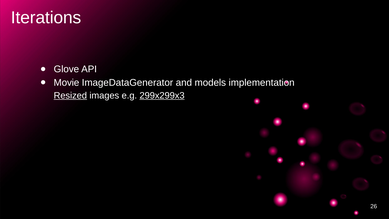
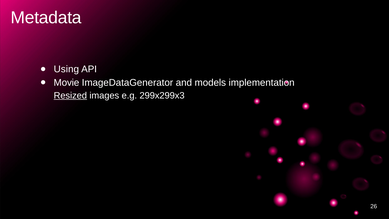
Iterations: Iterations -> Metadata
Glove: Glove -> Using
299x299x3 underline: present -> none
